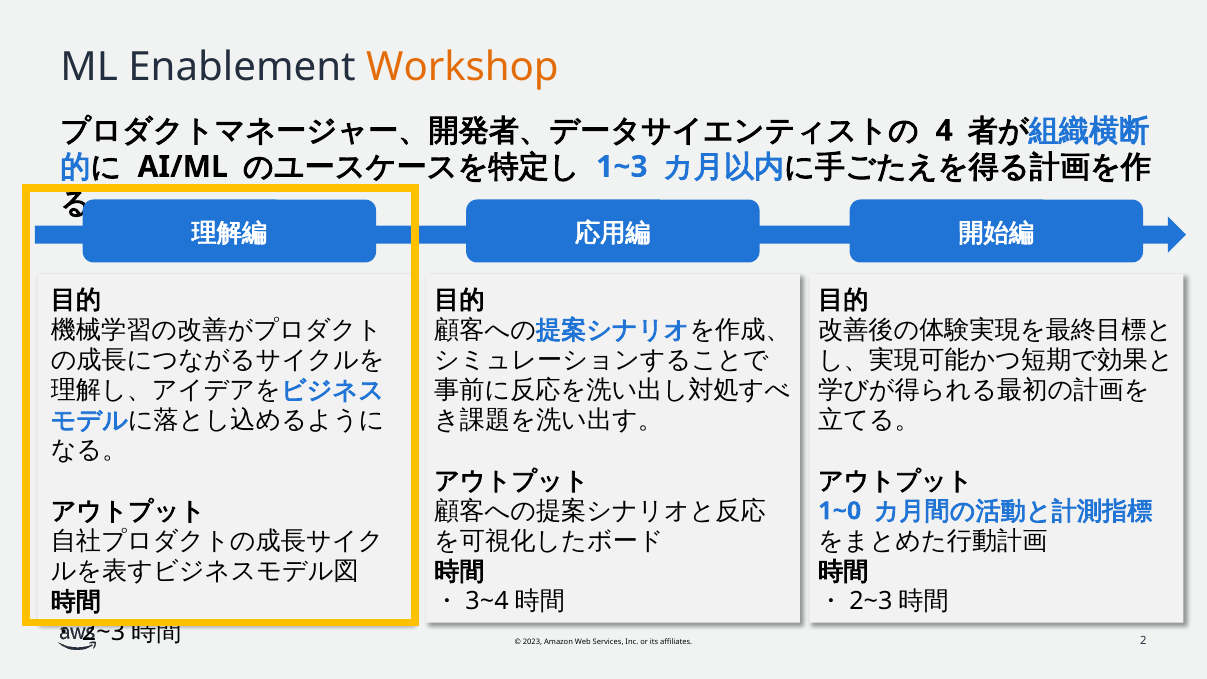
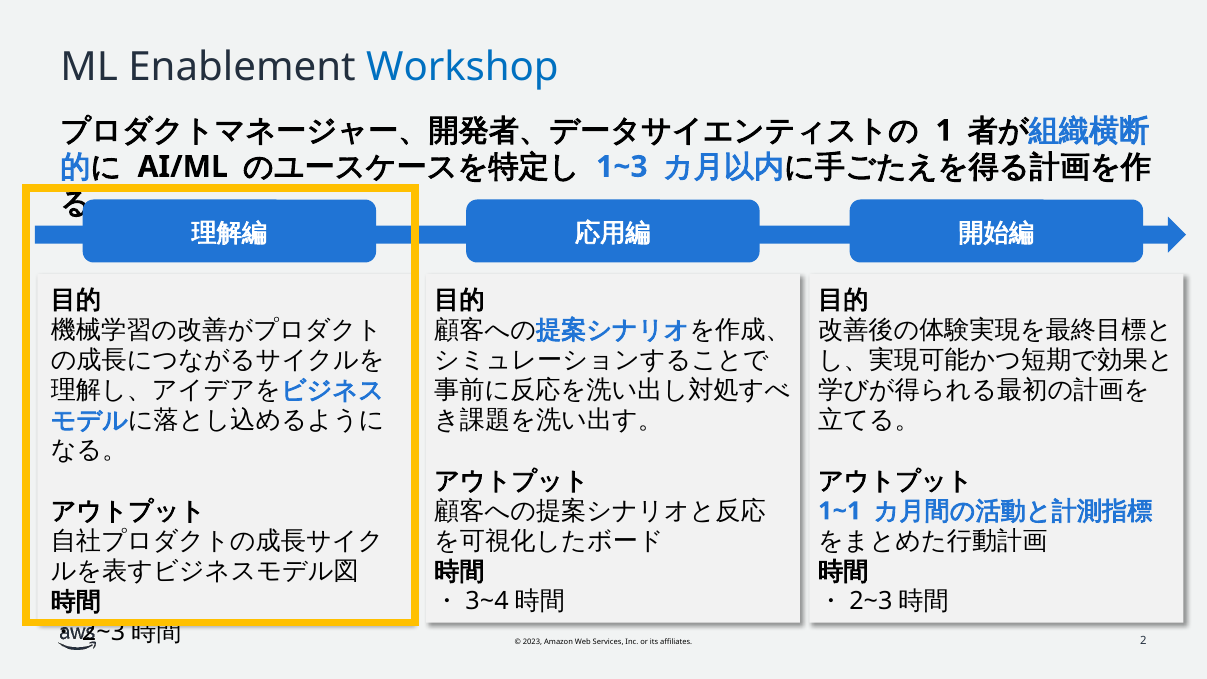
Workshop colour: orange -> blue
4: 4 -> 1
1~0: 1~0 -> 1~1
